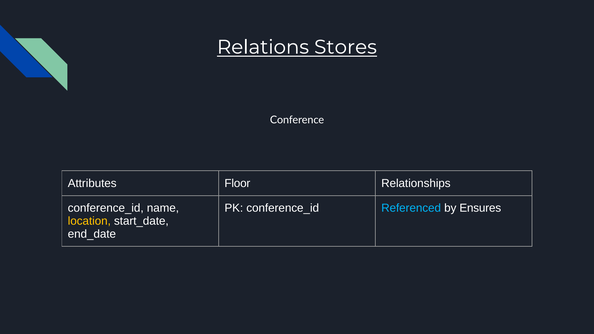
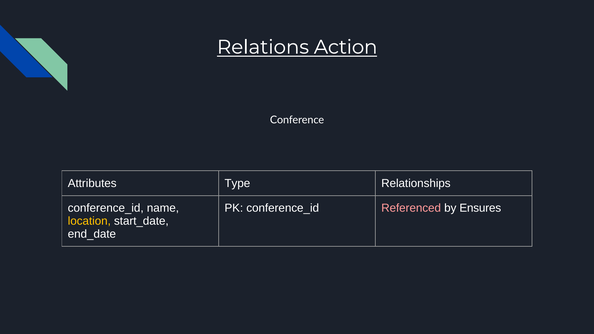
Stores: Stores -> Action
Floor: Floor -> Type
Referenced colour: light blue -> pink
